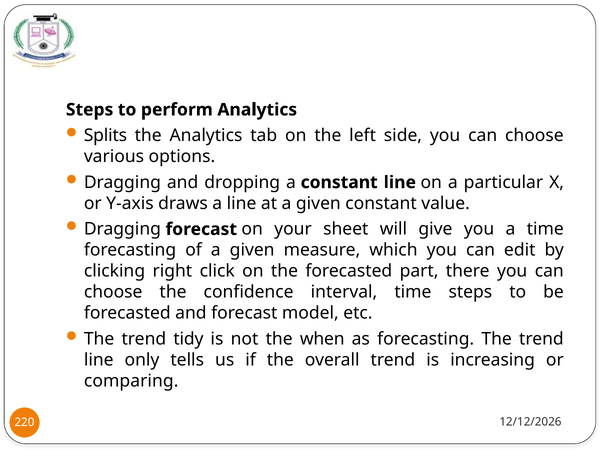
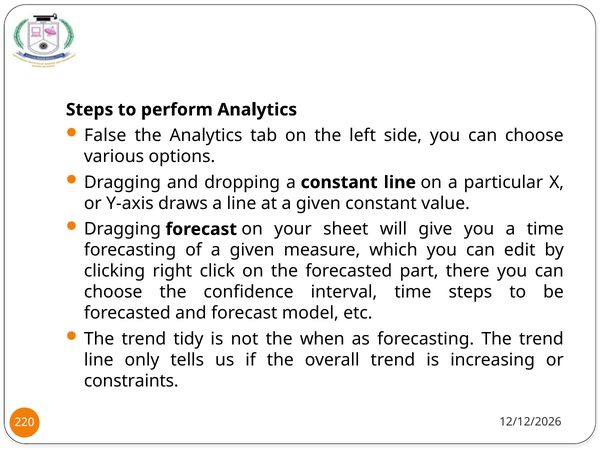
Splits: Splits -> False
comparing: comparing -> constraints
